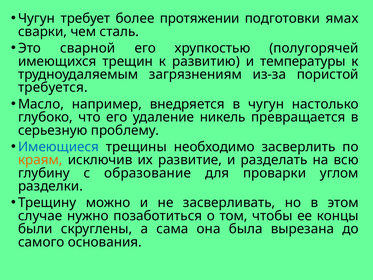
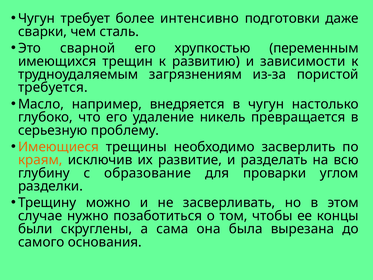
протяжении: протяжении -> интенсивно
ямах: ямах -> даже
полугорячей: полугорячей -> переменным
температуры: температуры -> зависимости
Имеющиеся colour: blue -> orange
